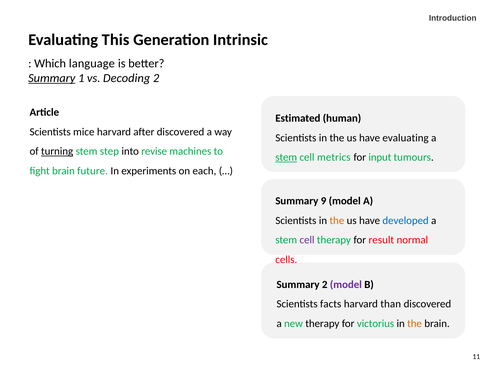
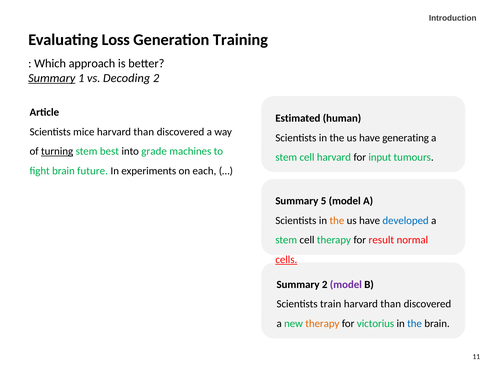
This: This -> Loss
Intrinsic: Intrinsic -> Training
language: language -> approach
after at (144, 132): after -> than
have evaluating: evaluating -> generating
step: step -> best
revise: revise -> grade
stem at (286, 158) underline: present -> none
cell metrics: metrics -> harvard
9: 9 -> 5
cell at (307, 240) colour: purple -> black
cells underline: none -> present
facts: facts -> train
therapy at (322, 324) colour: black -> orange
the at (415, 324) colour: orange -> blue
